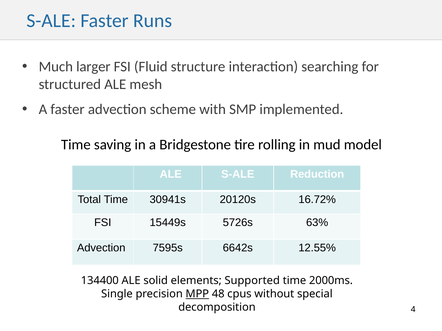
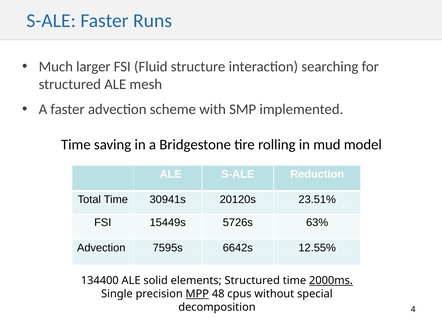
16.72%: 16.72% -> 23.51%
elements Supported: Supported -> Structured
2000ms underline: none -> present
